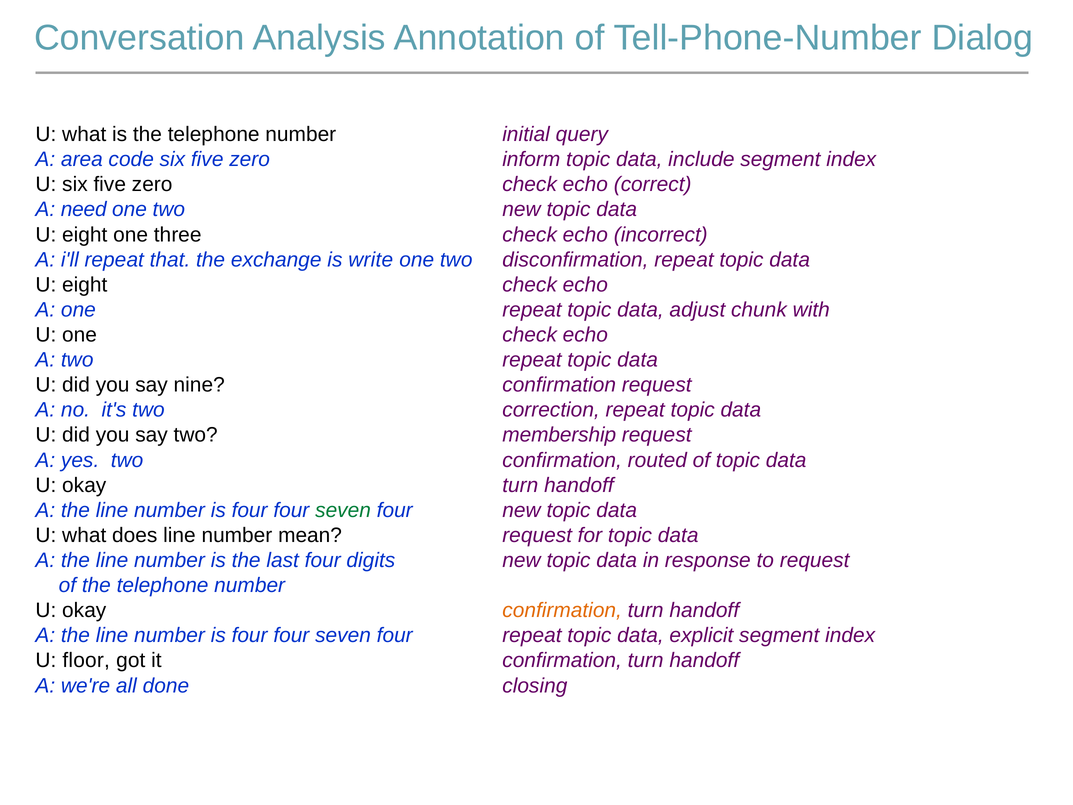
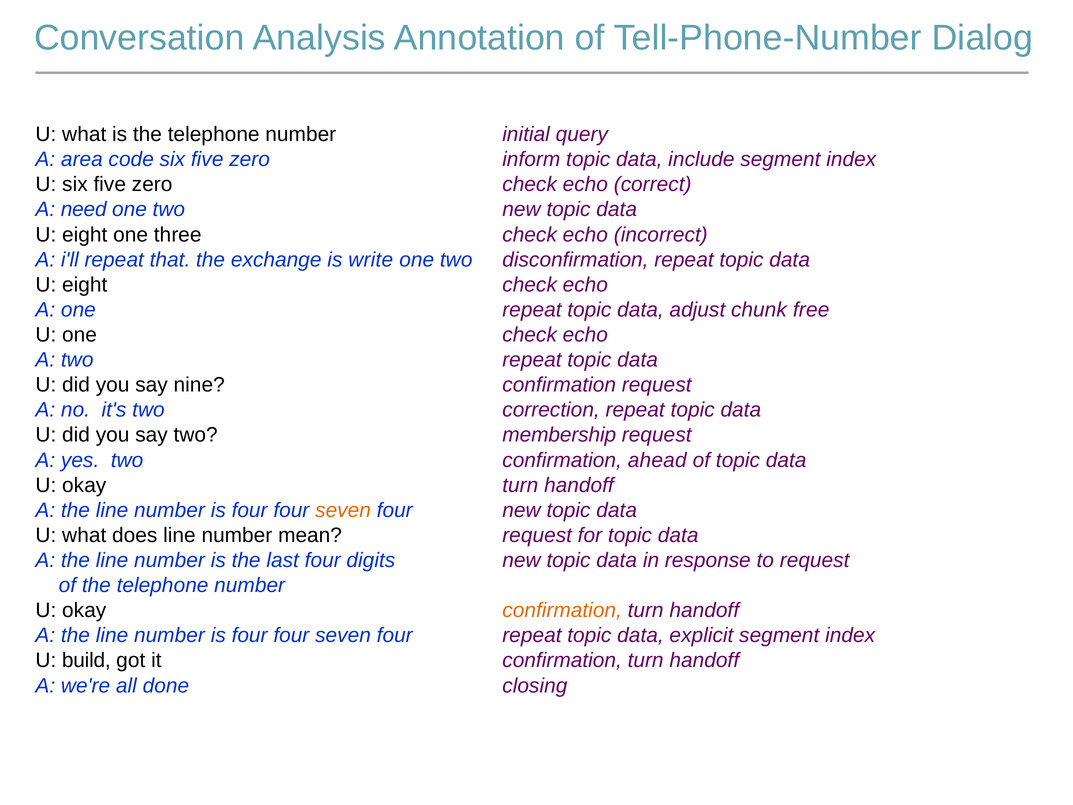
with: with -> free
routed: routed -> ahead
seven at (343, 510) colour: green -> orange
floor: floor -> build
